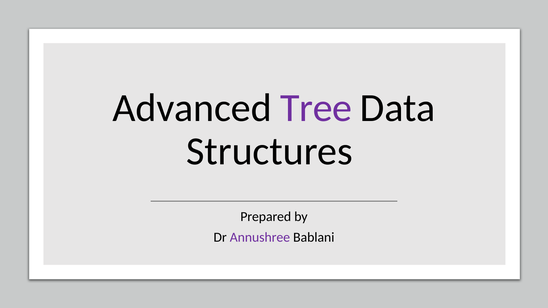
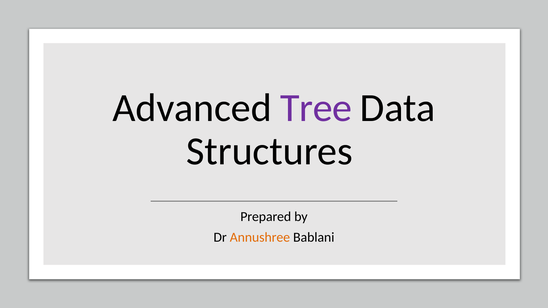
Annushree colour: purple -> orange
